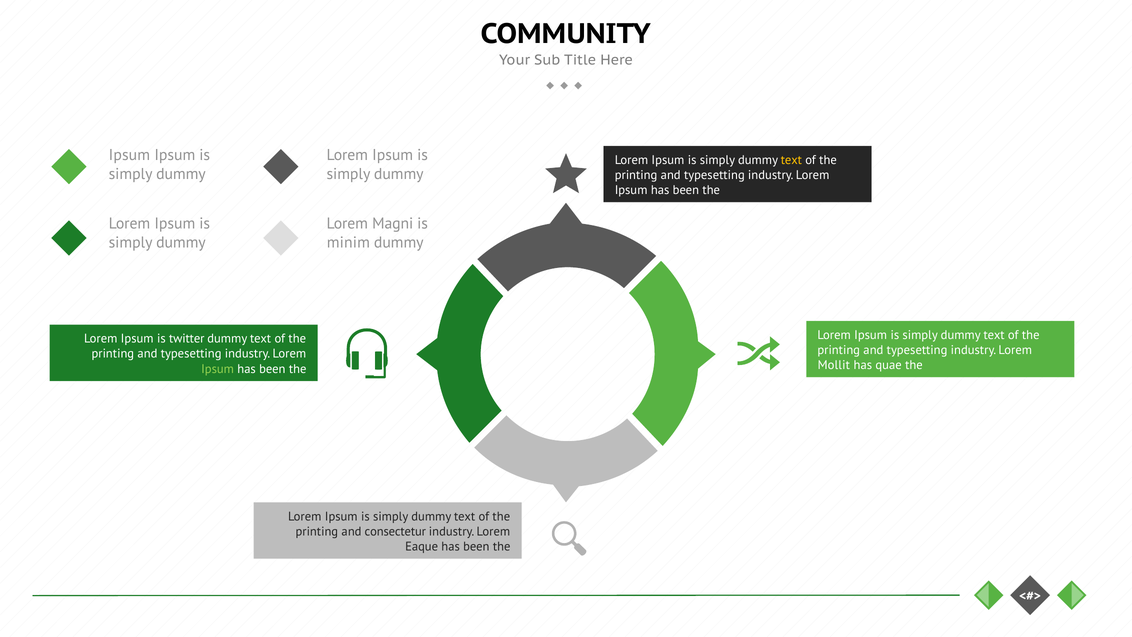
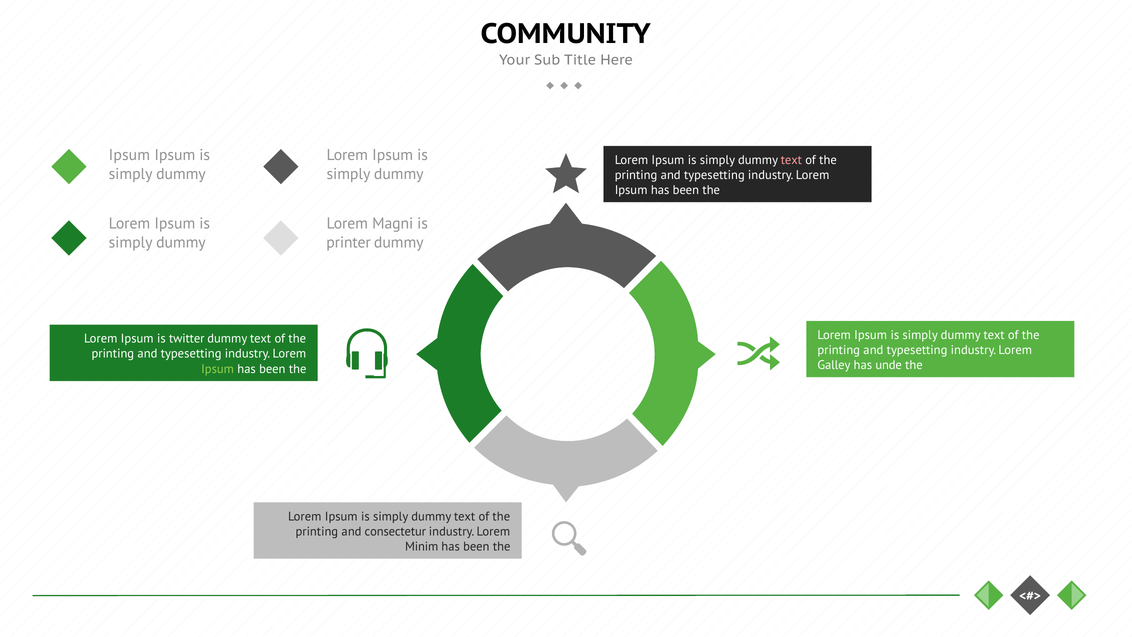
text at (791, 160) colour: yellow -> pink
minim: minim -> printer
Mollit: Mollit -> Galley
quae: quae -> unde
Eaque: Eaque -> Minim
